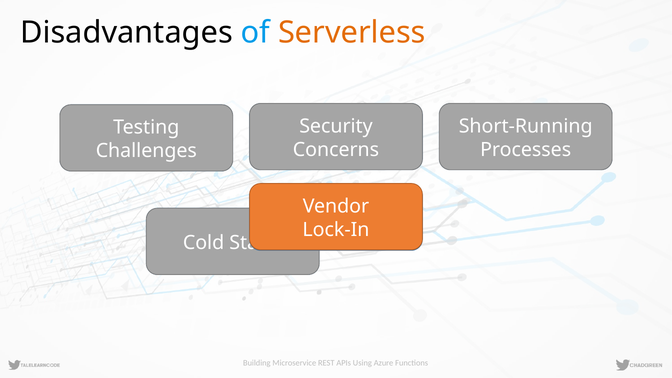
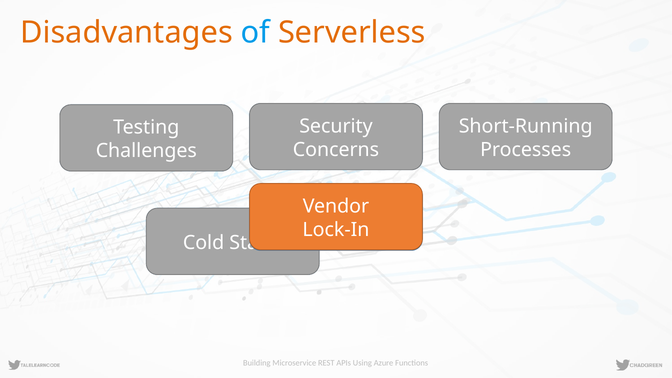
Disadvantages colour: black -> orange
